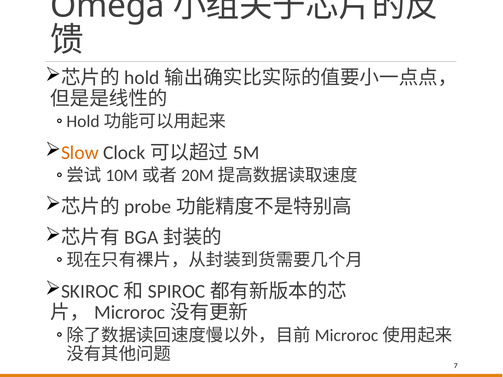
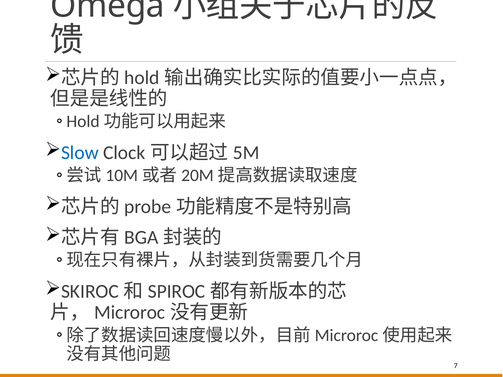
Slow colour: orange -> blue
